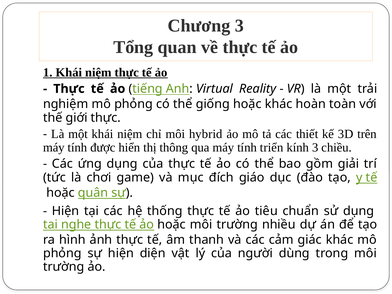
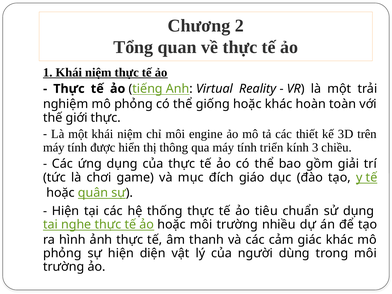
Chương 3: 3 -> 2
hybrid: hybrid -> engine
